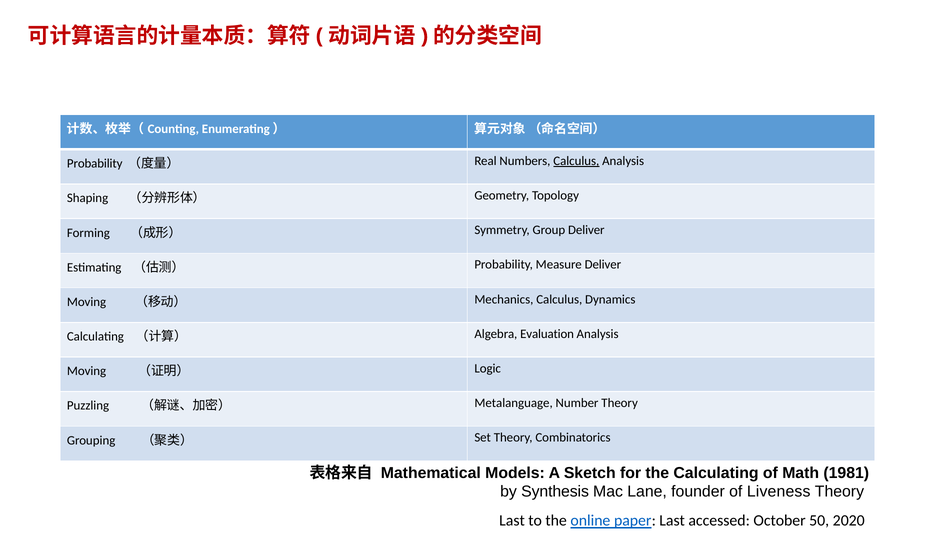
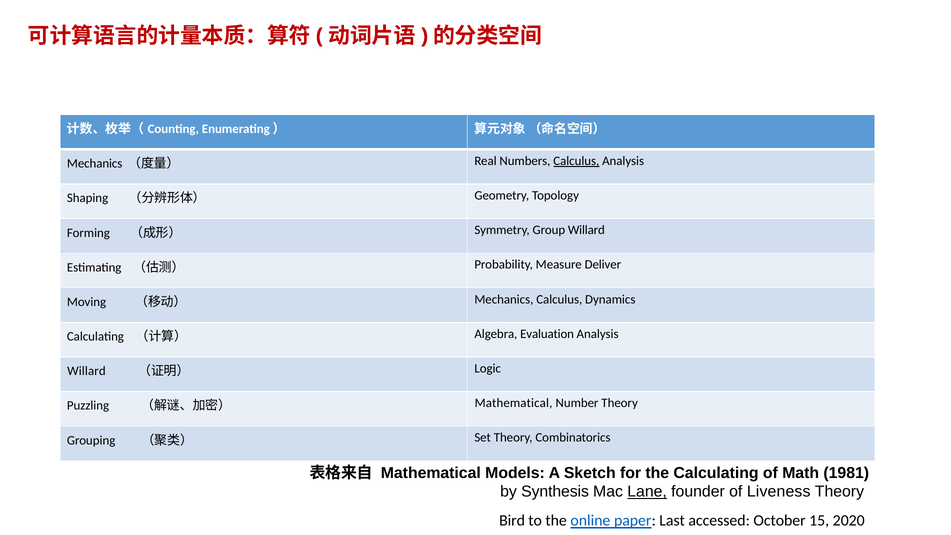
Probability at (95, 163): Probability -> Mechanics
Group Deliver: Deliver -> Willard
Moving at (87, 371): Moving -> Willard
Metalanguage at (514, 403): Metalanguage -> Mathematical
Lane underline: none -> present
Last at (512, 520): Last -> Bird
50: 50 -> 15
